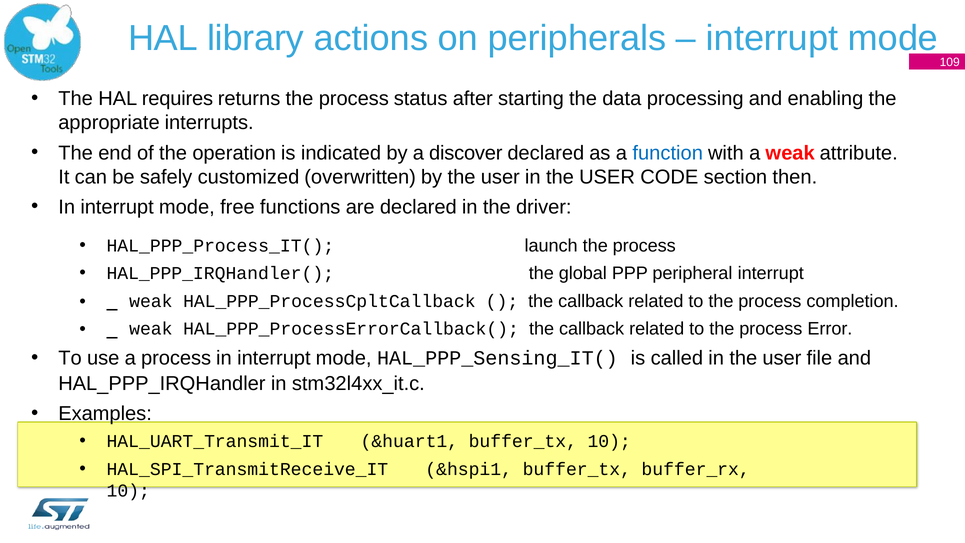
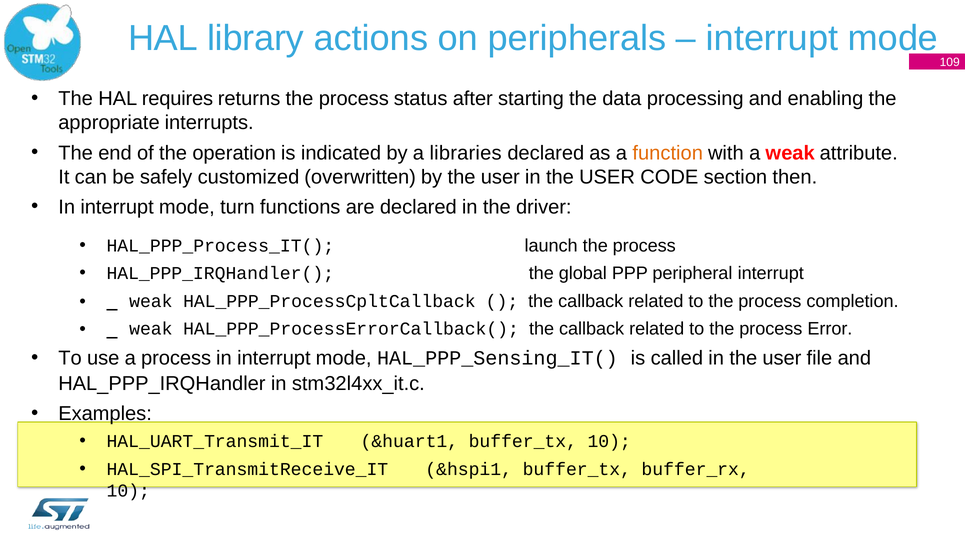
discover: discover -> libraries
function colour: blue -> orange
free: free -> turn
